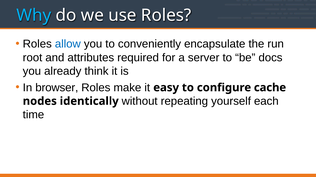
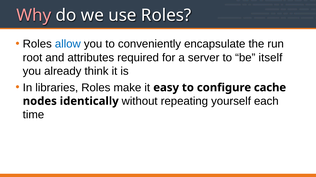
Why colour: light blue -> pink
docs: docs -> itself
browser: browser -> libraries
